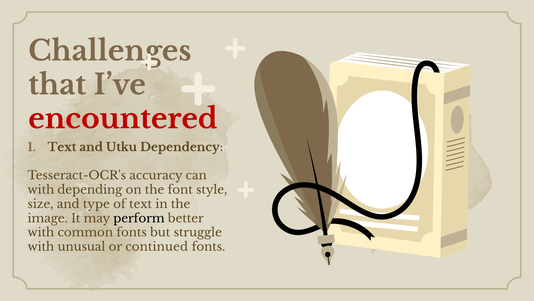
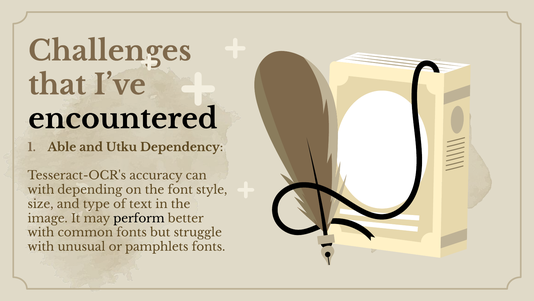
encountered colour: red -> black
Text at (62, 147): Text -> Able
continued: continued -> pamphlets
